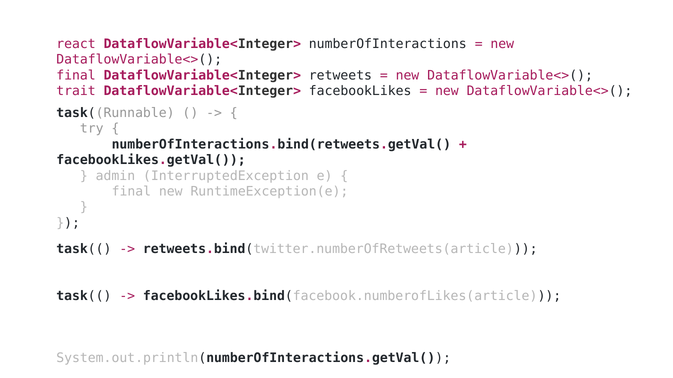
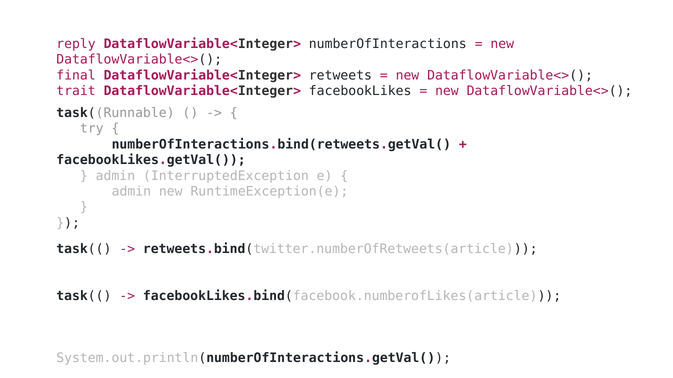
react: react -> reply
final at (131, 192): final -> admin
